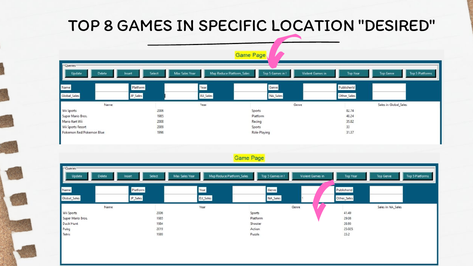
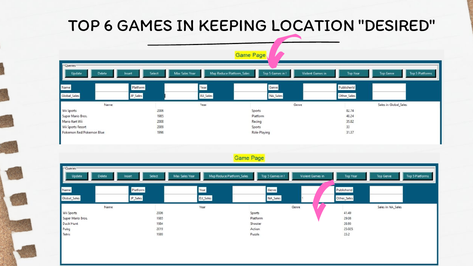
8: 8 -> 6
SPECIFIC: SPECIFIC -> KEEPING
